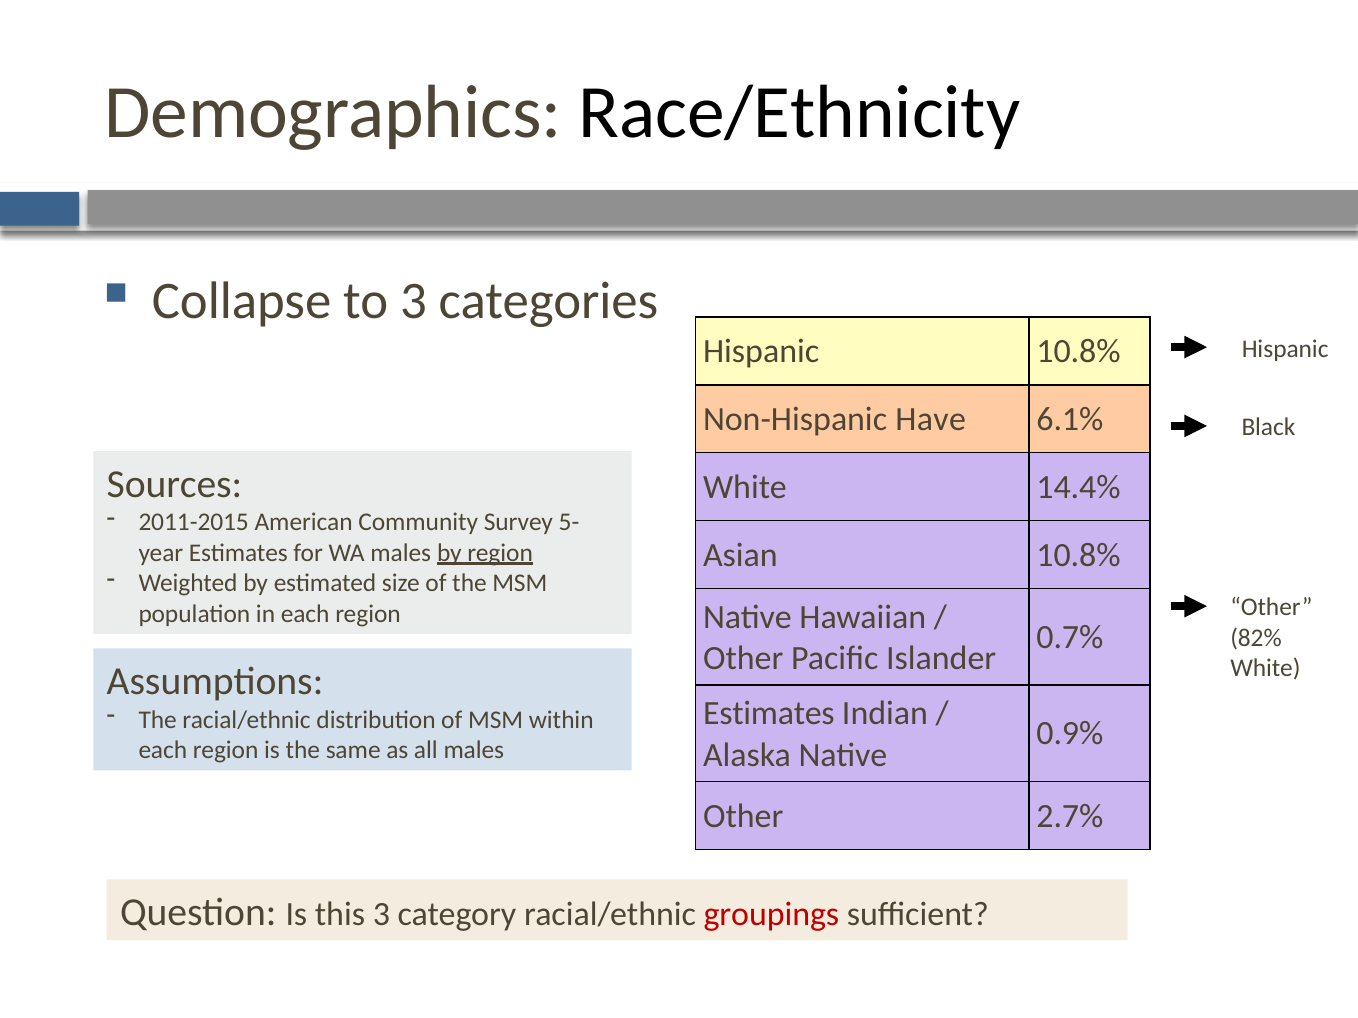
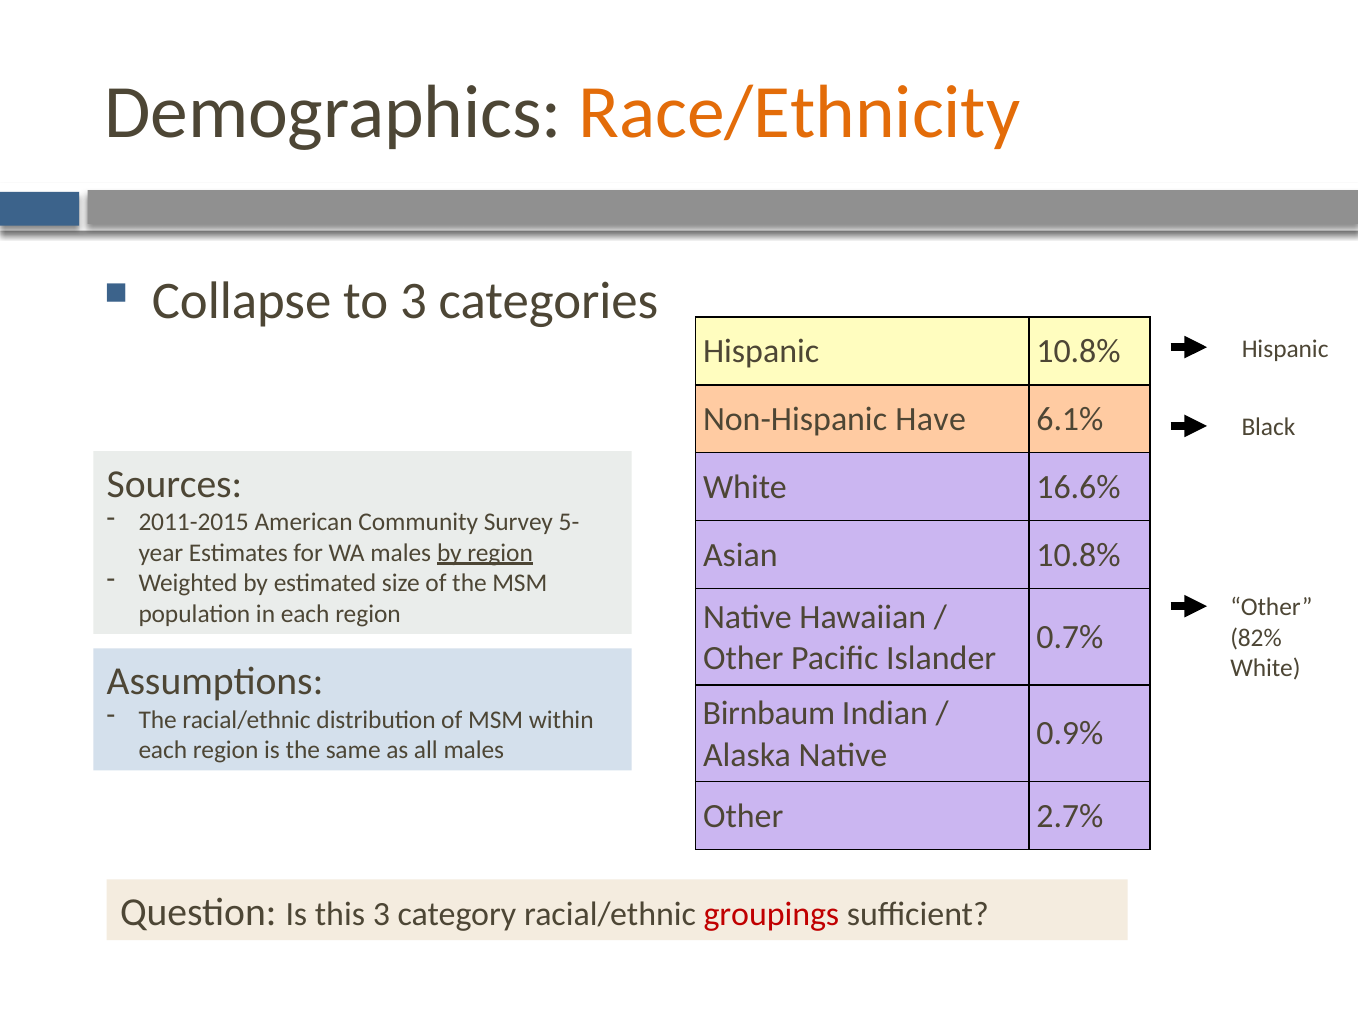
Race/Ethnicity colour: black -> orange
14.4%: 14.4% -> 16.6%
Estimates at (769, 714): Estimates -> Birnbaum
